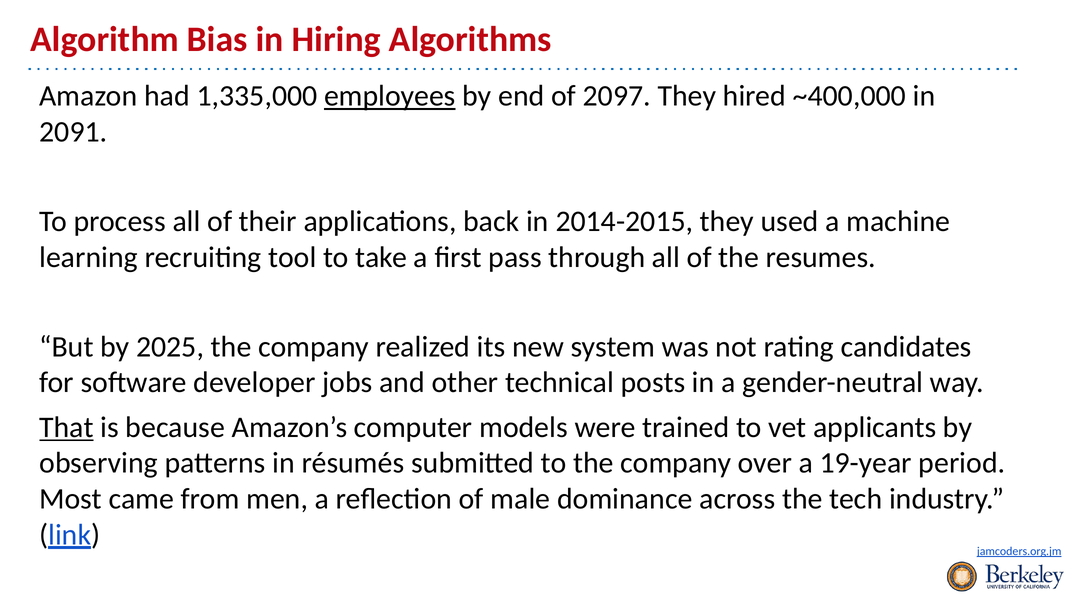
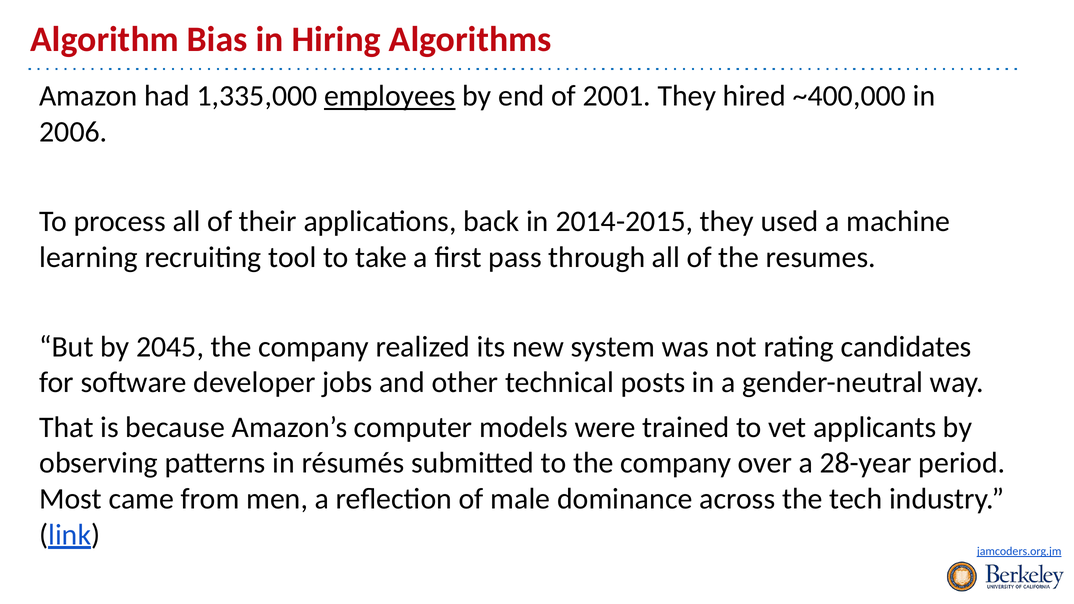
2097: 2097 -> 2001
2091: 2091 -> 2006
2025: 2025 -> 2045
That underline: present -> none
19-year: 19-year -> 28-year
